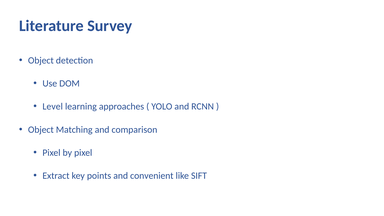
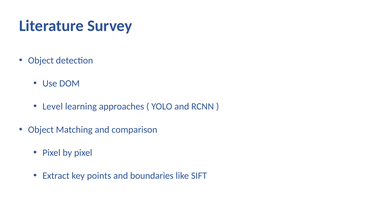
convenient: convenient -> boundaries
